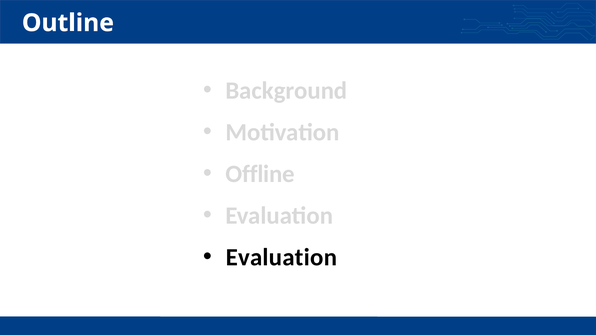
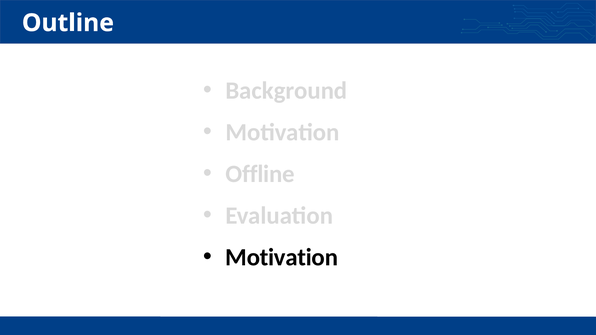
Evaluation at (281, 258): Evaluation -> Motivation
